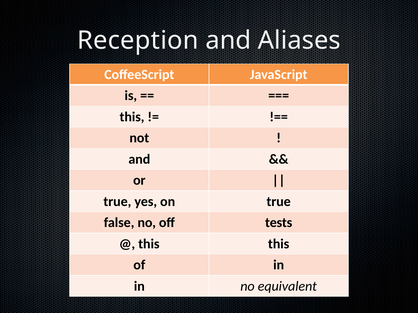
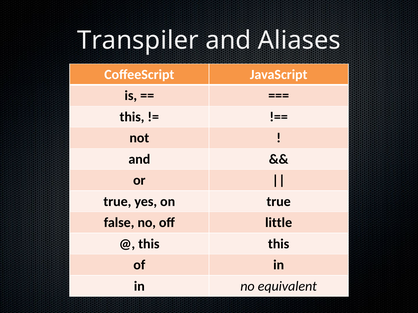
Reception: Reception -> Transpiler
tests: tests -> little
